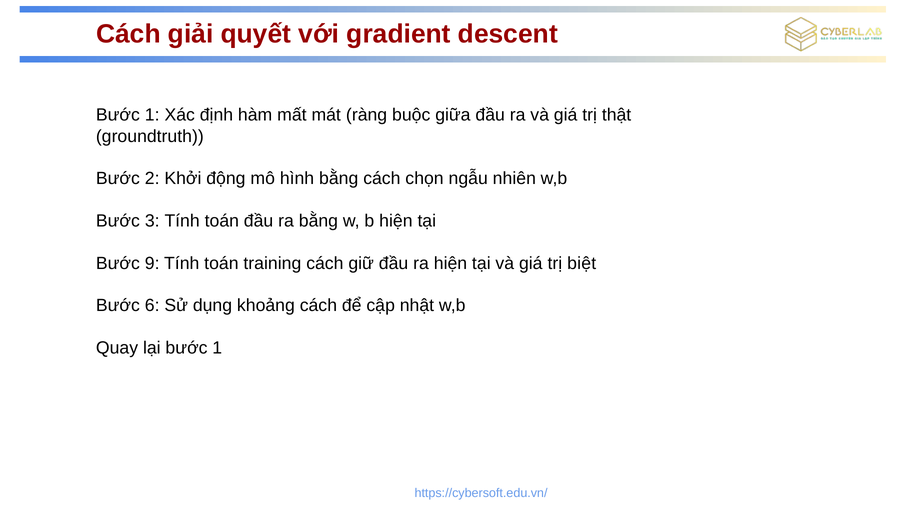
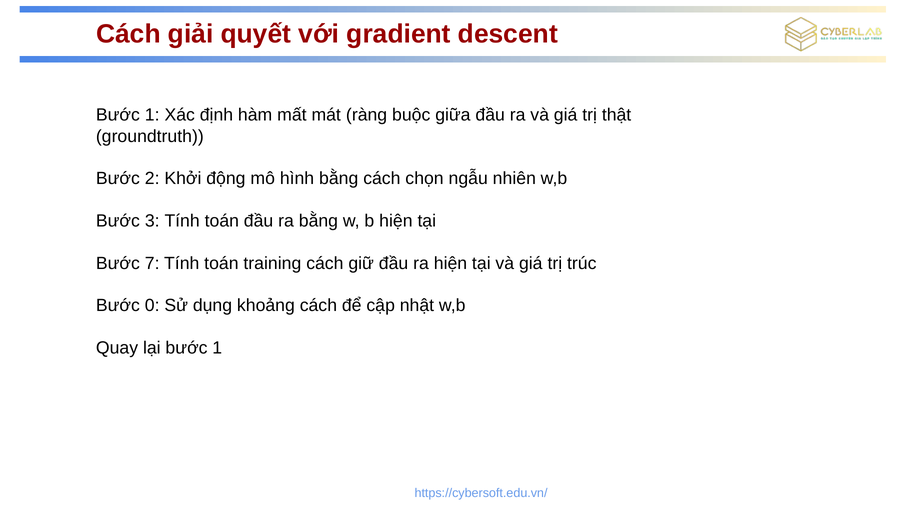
9: 9 -> 7
biệt: biệt -> trúc
6: 6 -> 0
